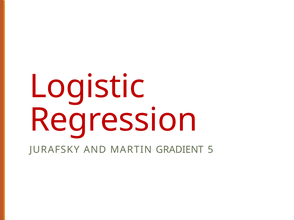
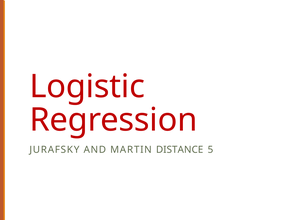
GRADIENT: GRADIENT -> DISTANCE
